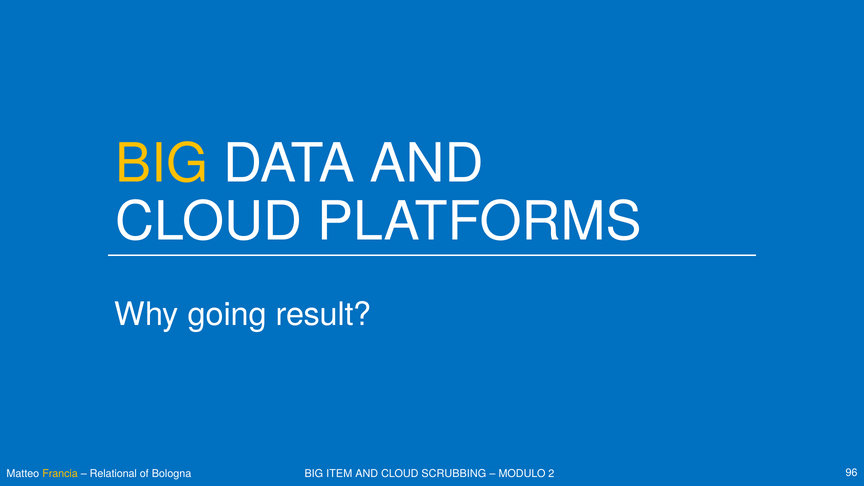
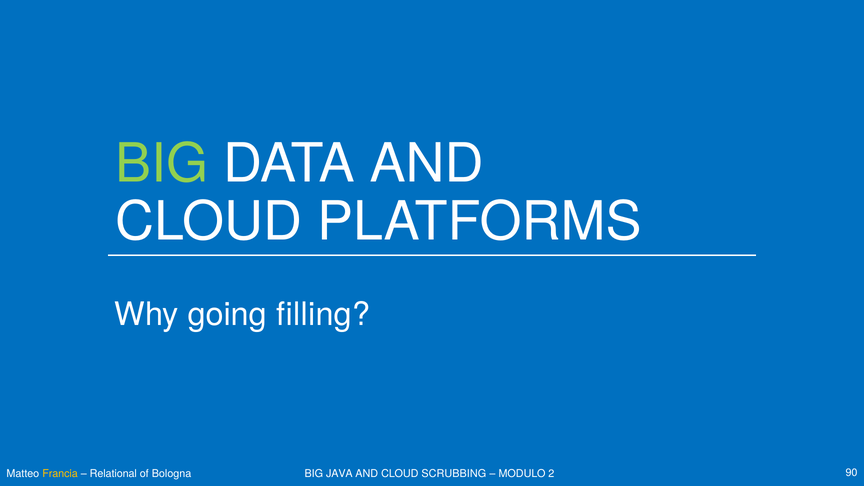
BIG at (162, 164) colour: yellow -> light green
result: result -> filling
ITEM: ITEM -> JAVA
96: 96 -> 90
